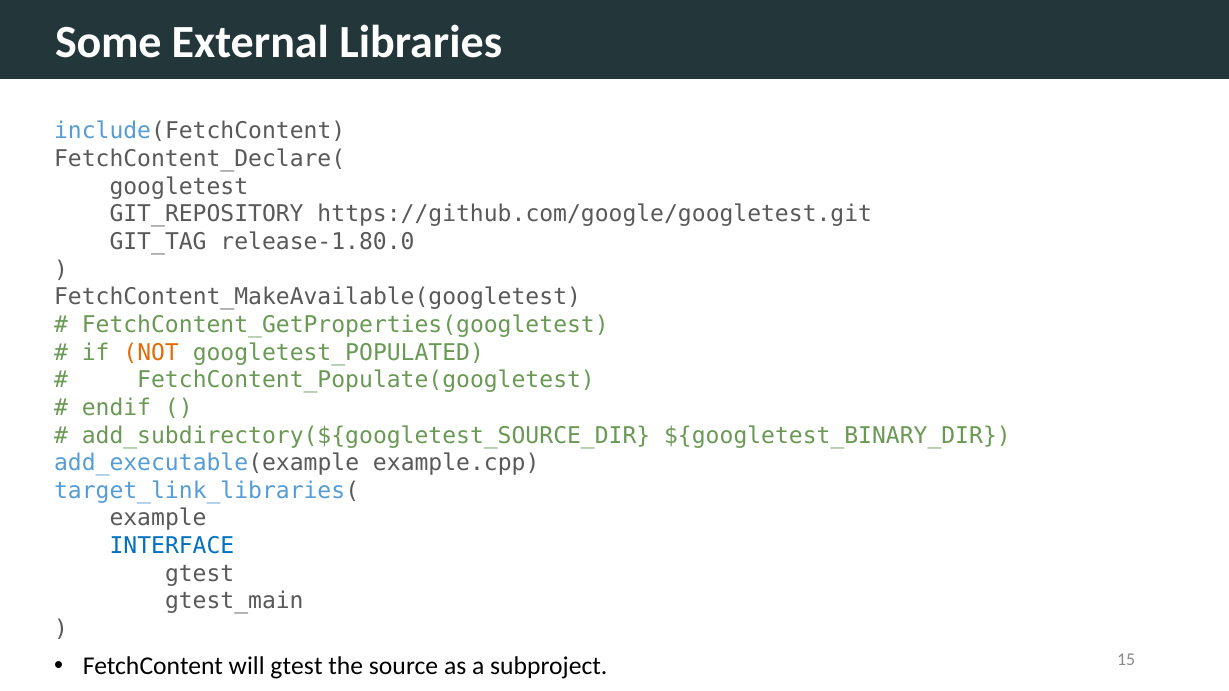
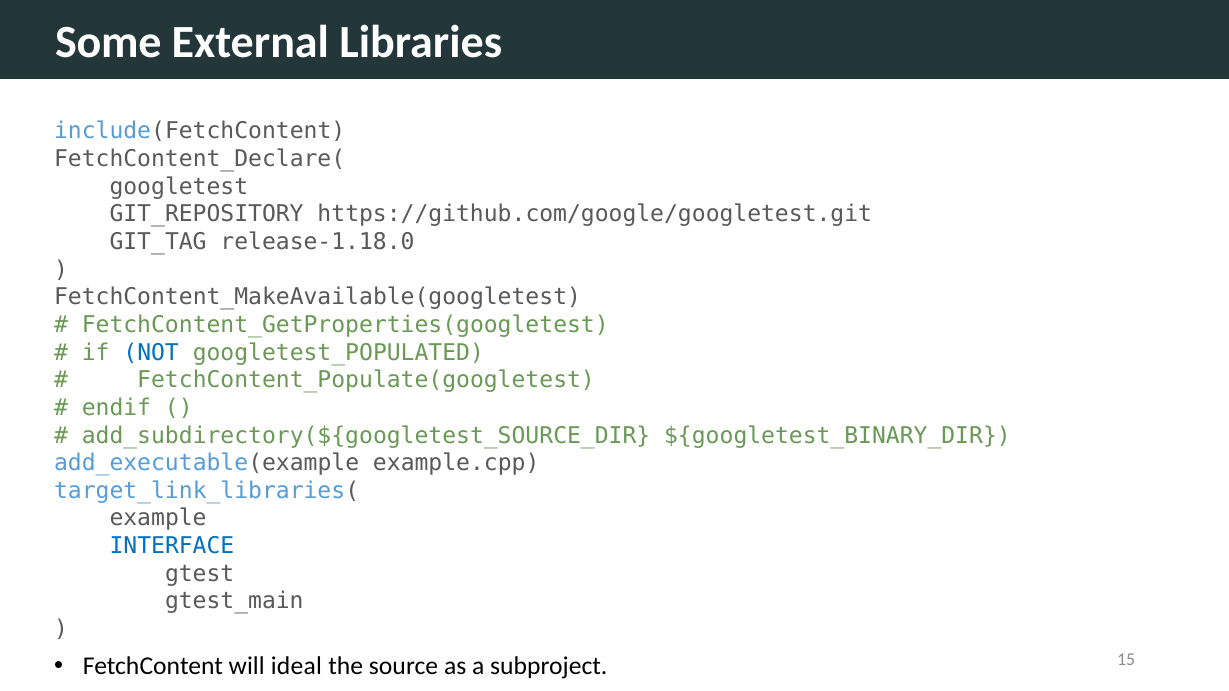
release-1.80.0: release-1.80.0 -> release-1.18.0
NOT colour: orange -> blue
will gtest: gtest -> ideal
